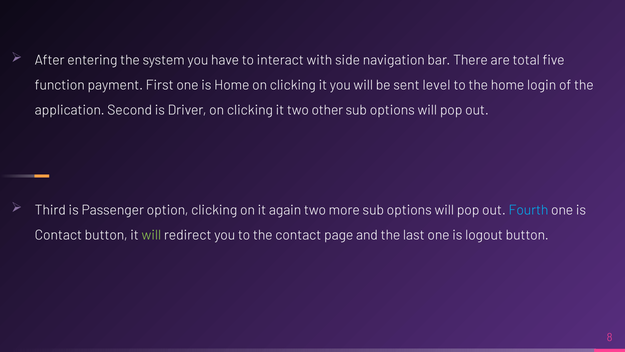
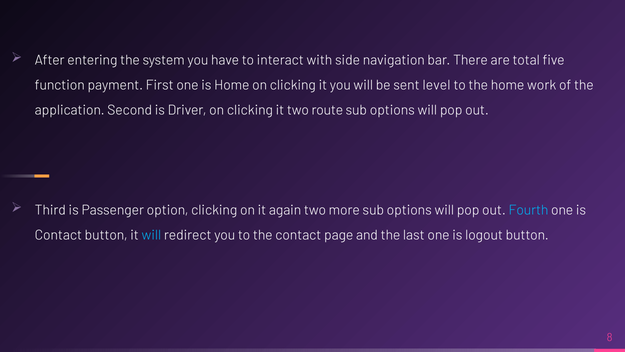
login: login -> work
other: other -> route
will at (151, 235) colour: light green -> light blue
